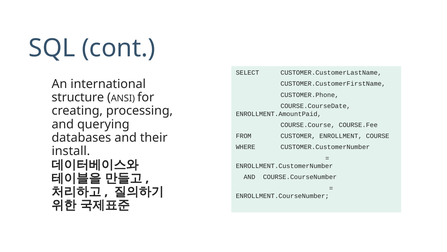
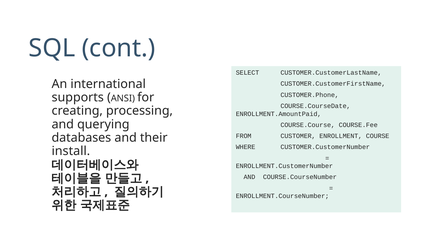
structure: structure -> supports
